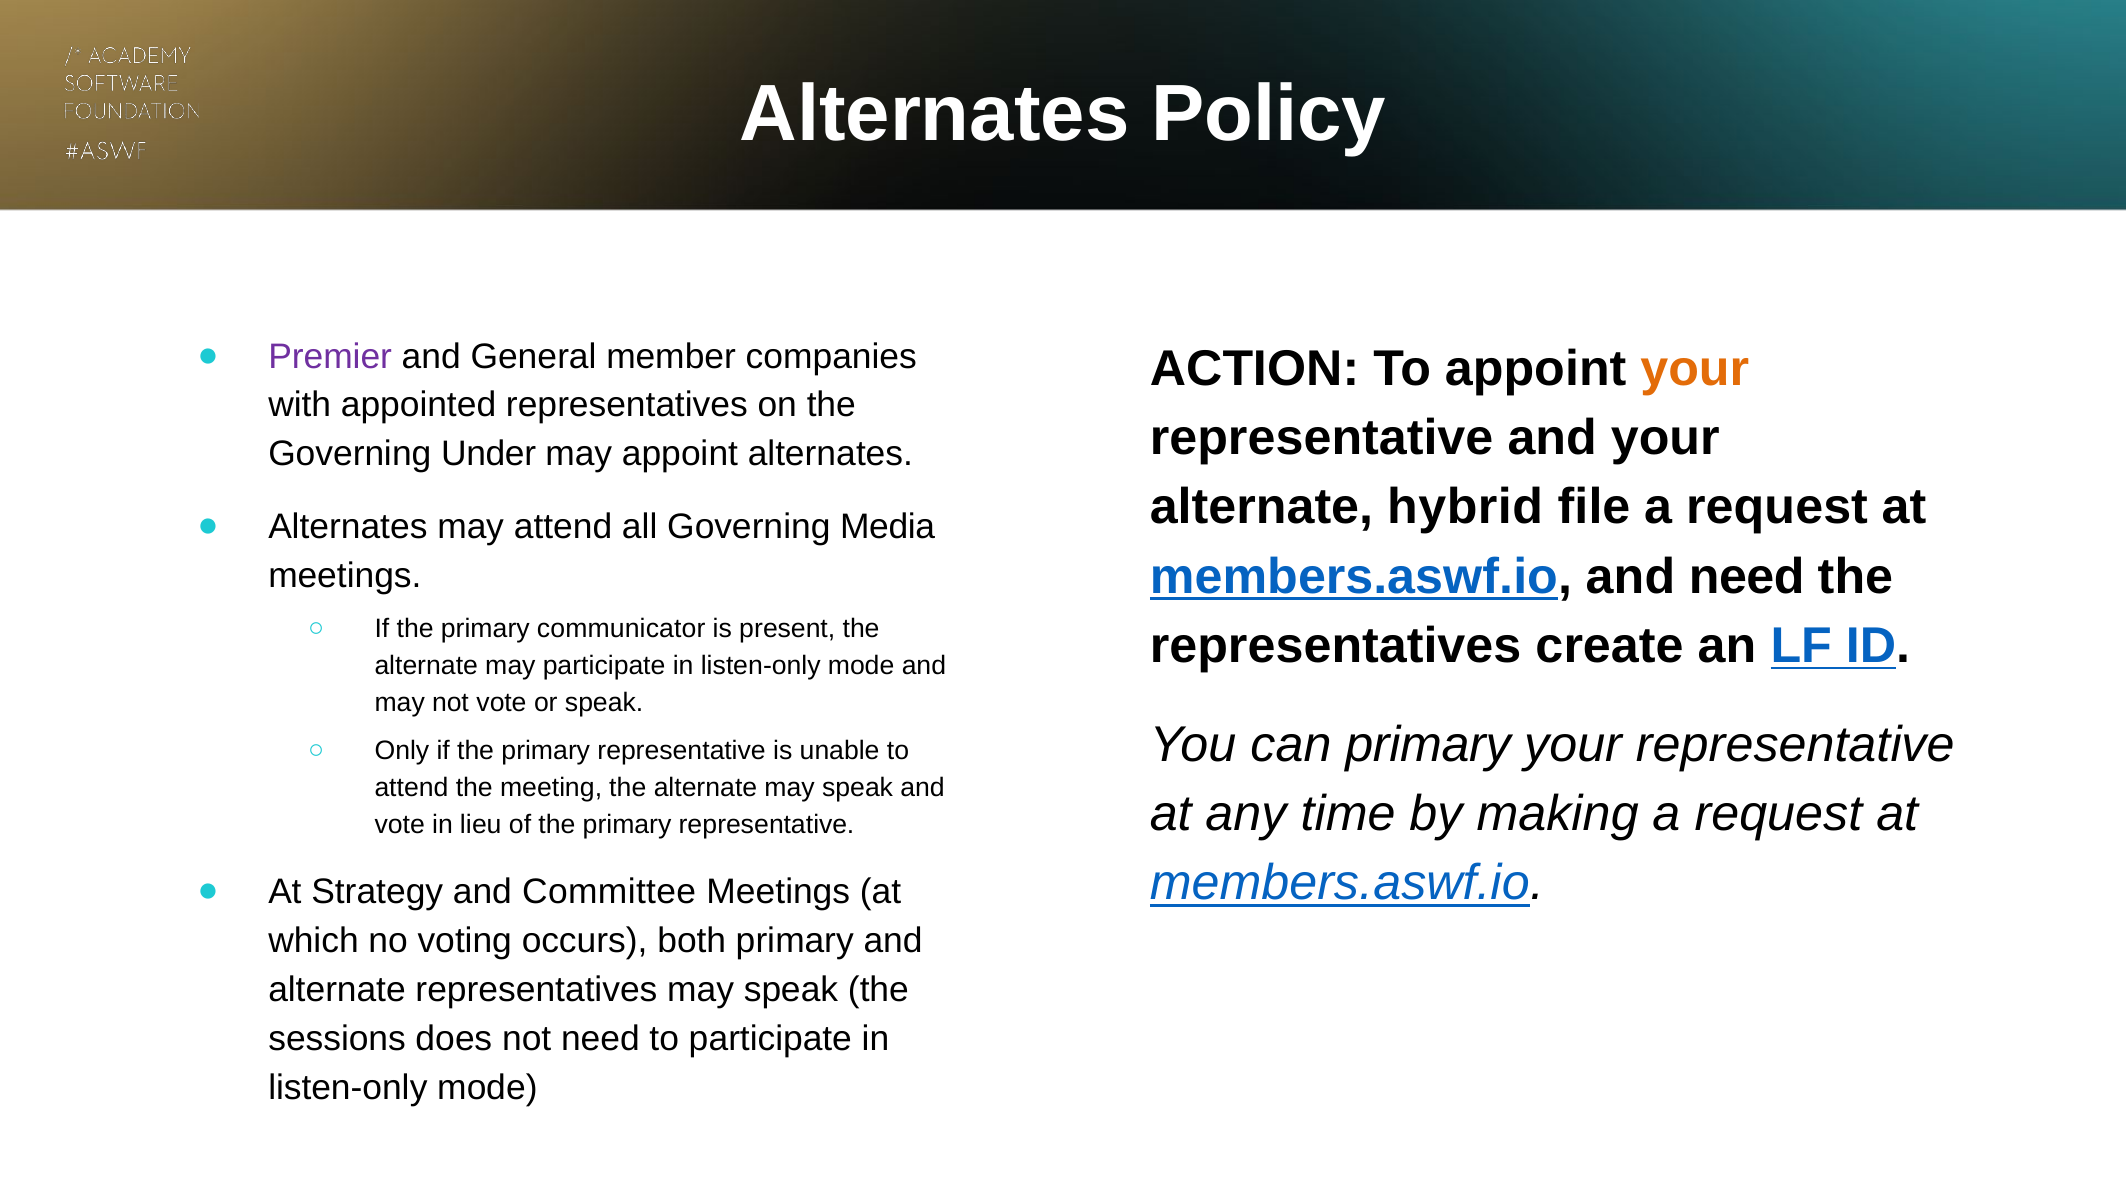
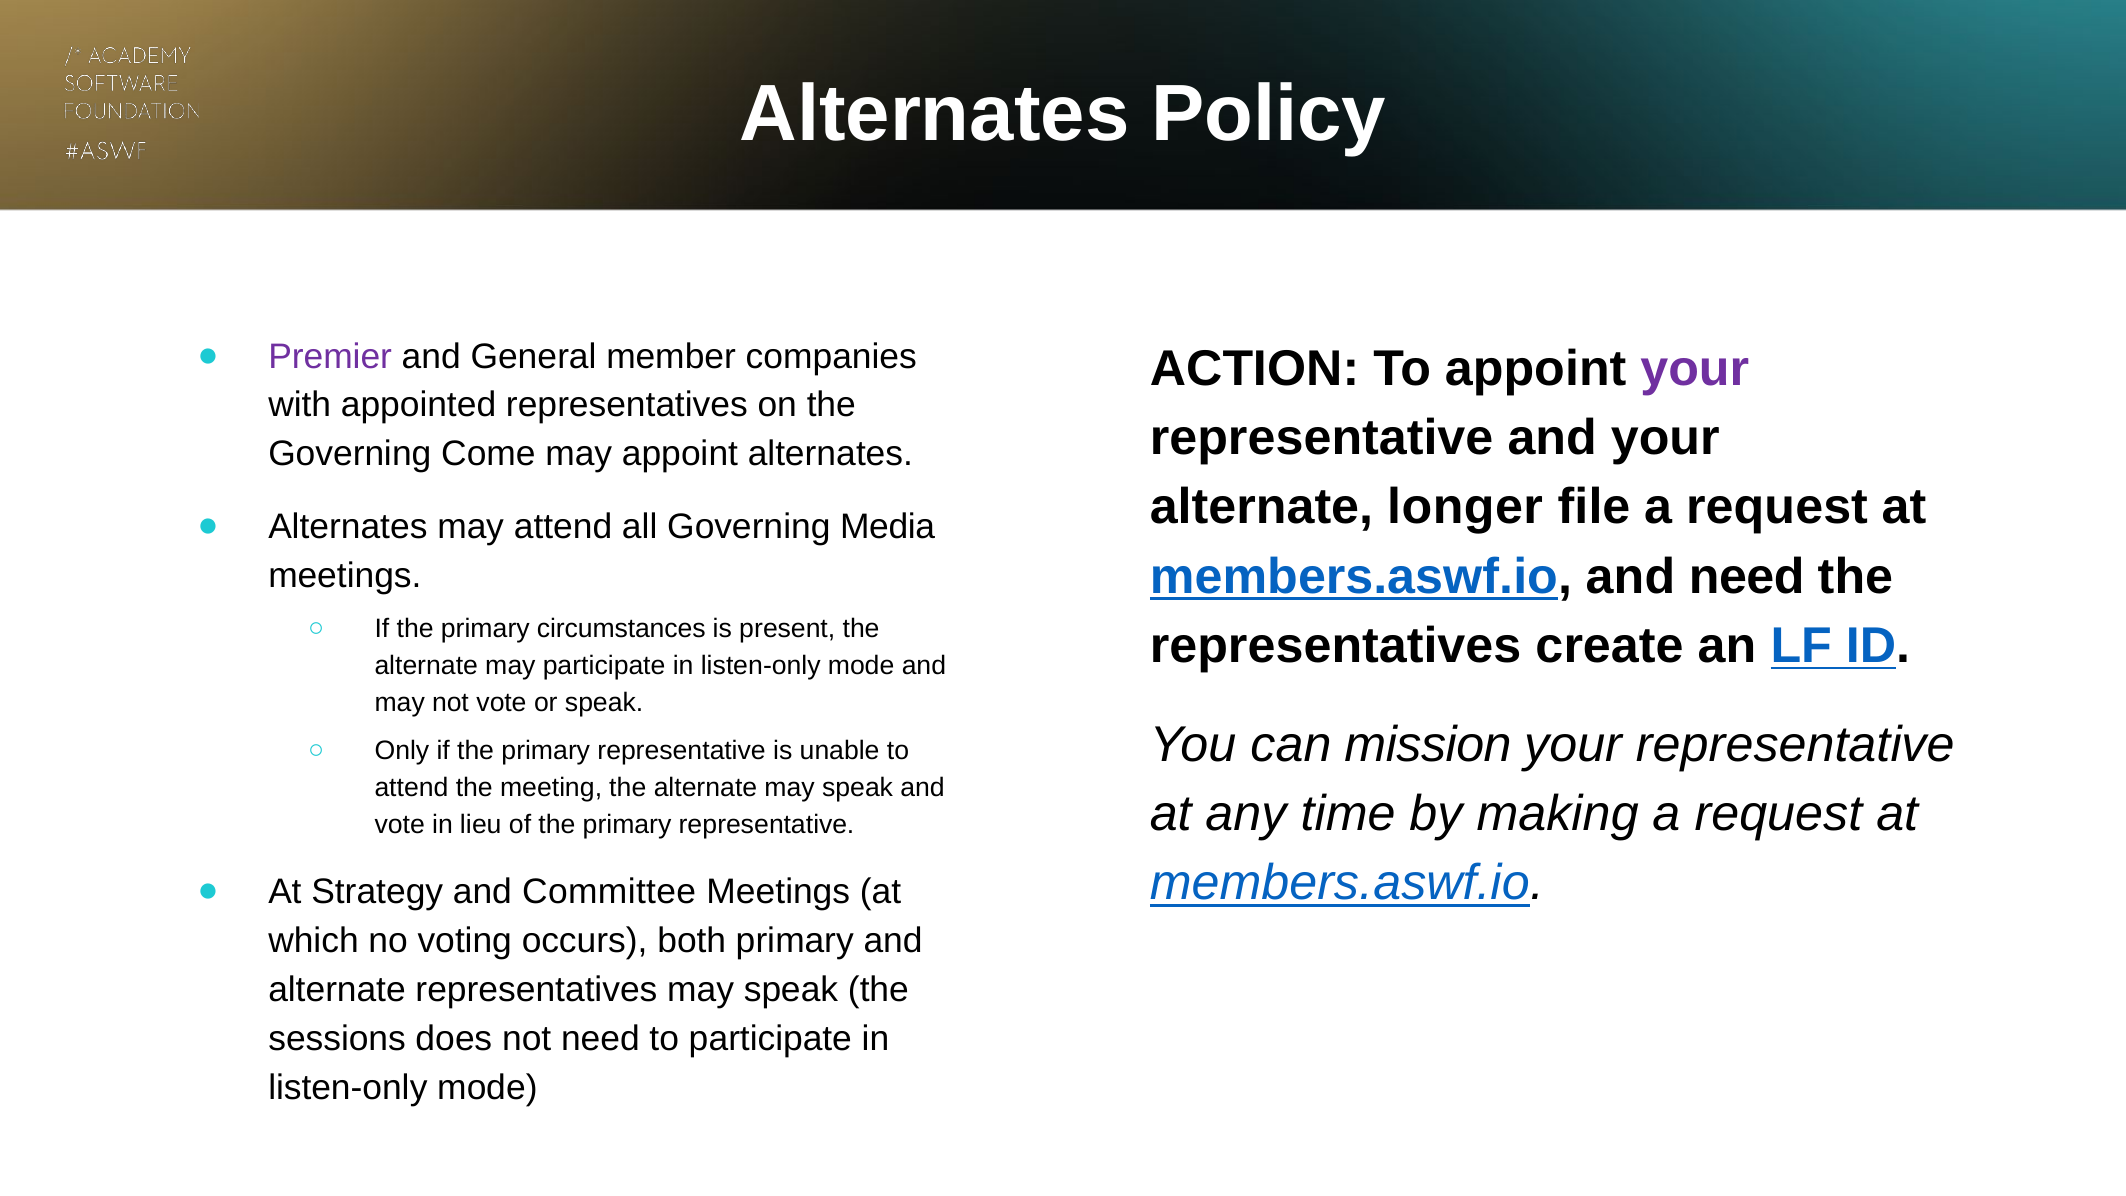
your at (1695, 369) colour: orange -> purple
Under: Under -> Come
hybrid: hybrid -> longer
communicator: communicator -> circumstances
can primary: primary -> mission
